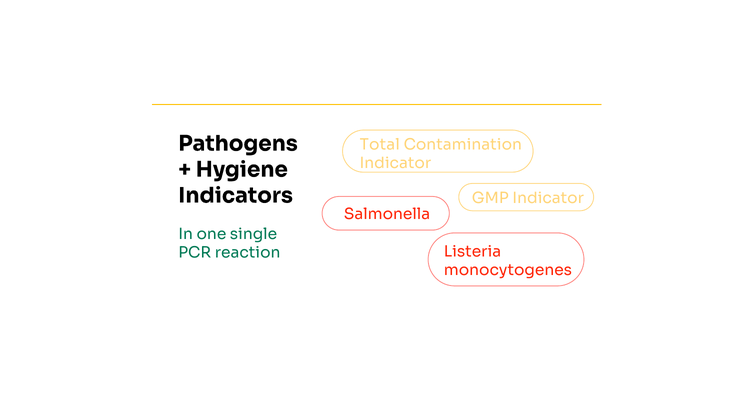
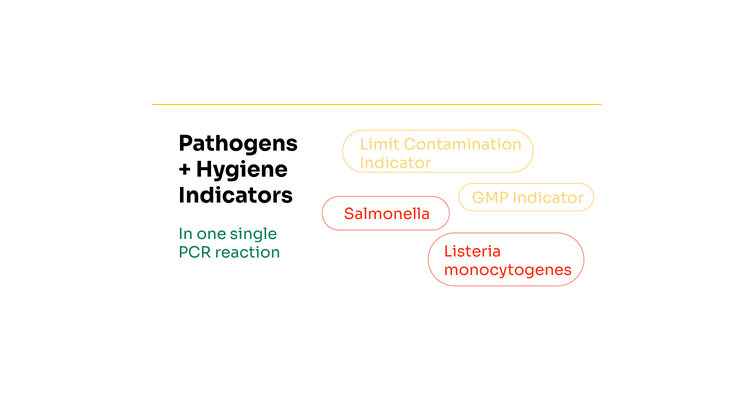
Total: Total -> Limit
